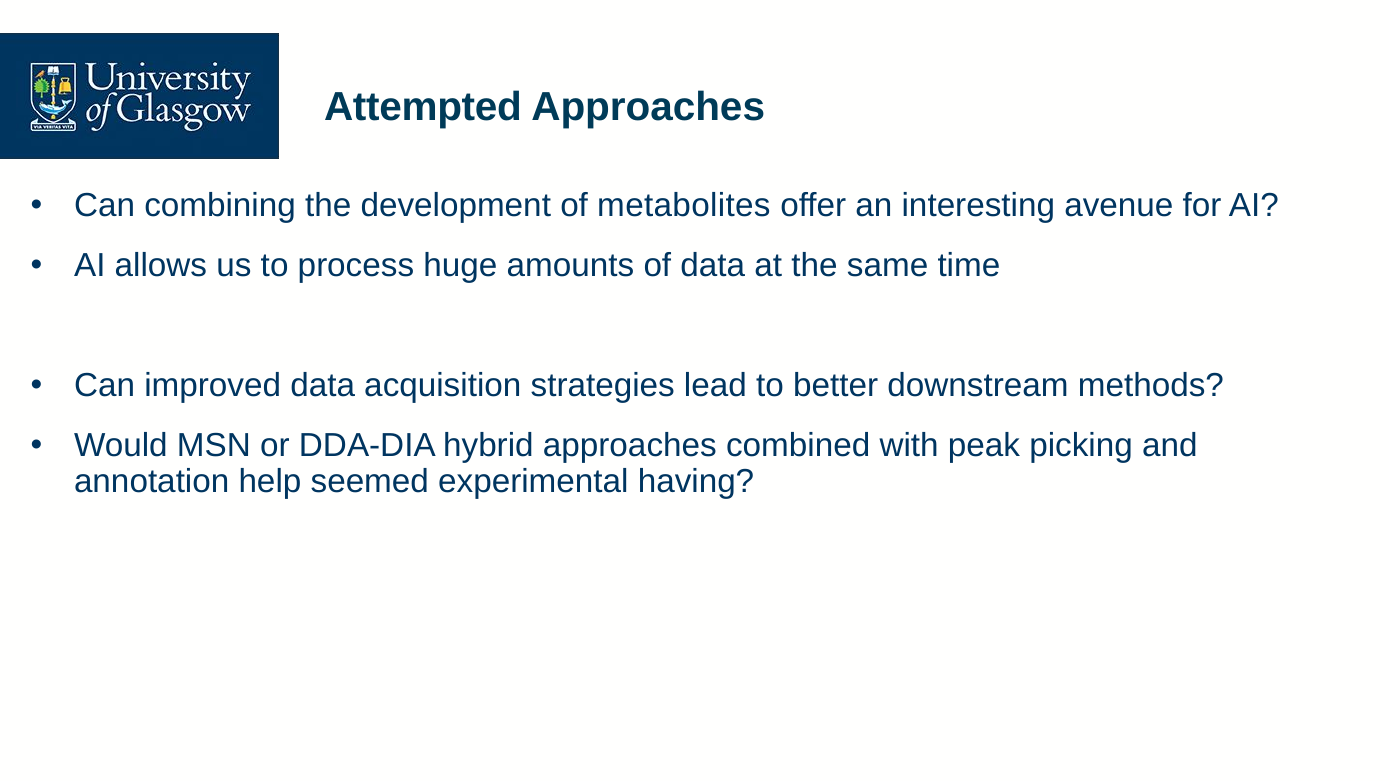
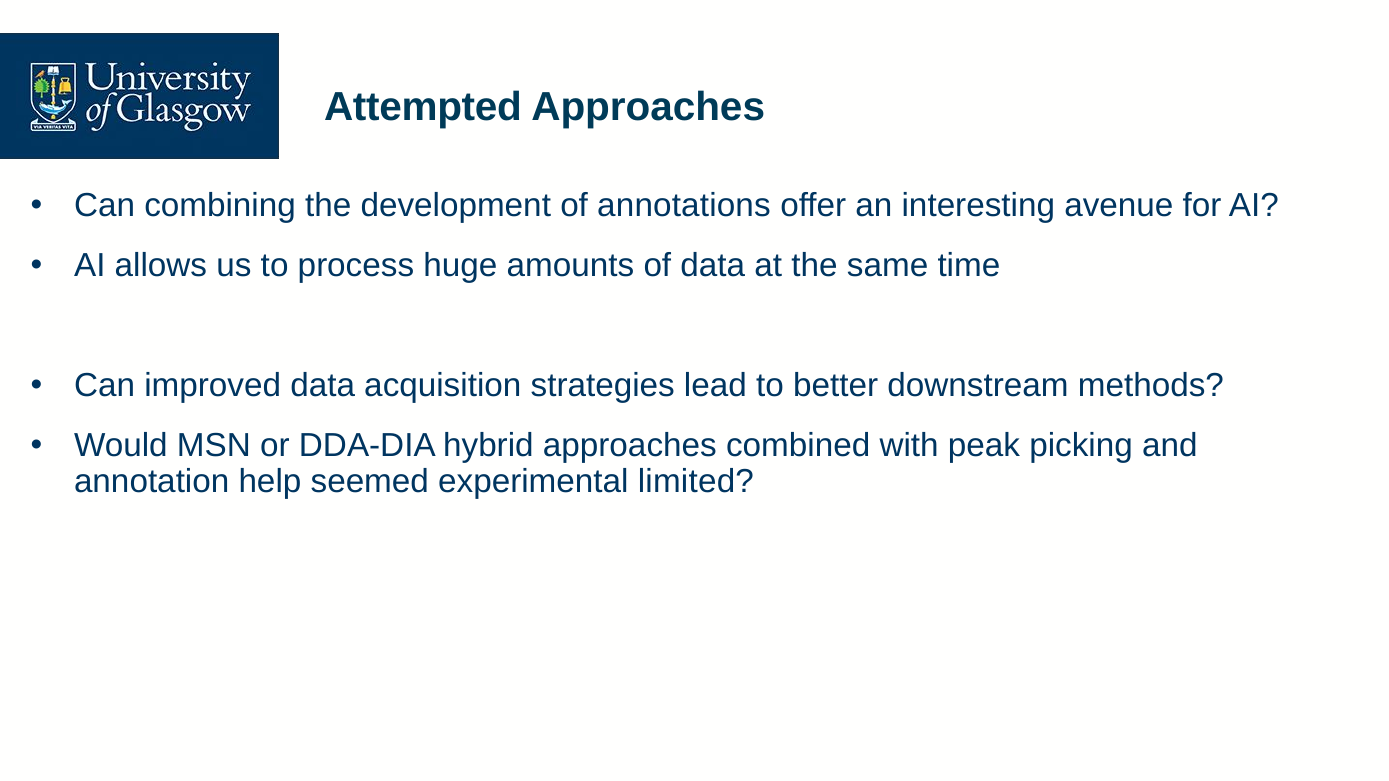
metabolites: metabolites -> annotations
having: having -> limited
